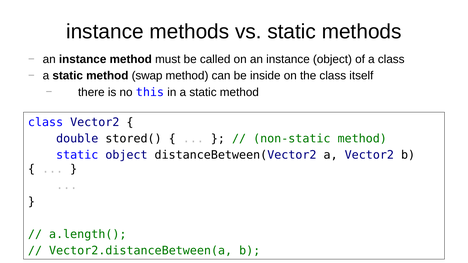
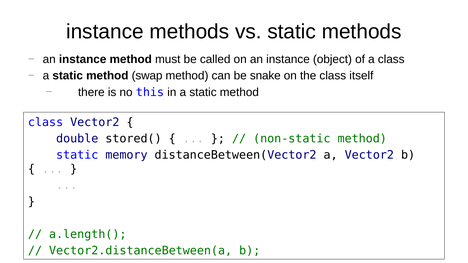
inside: inside -> snake
static object: object -> memory
